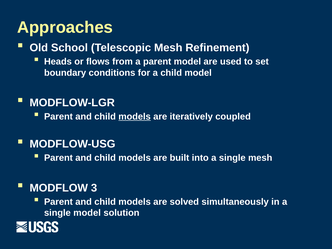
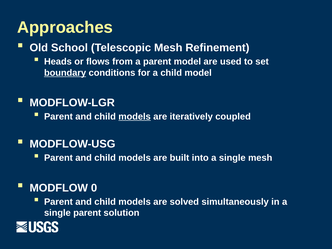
boundary underline: none -> present
3: 3 -> 0
single model: model -> parent
